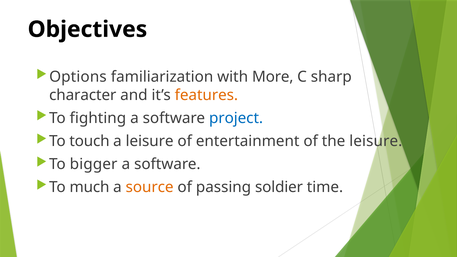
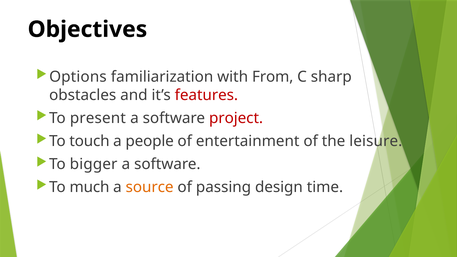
More: More -> From
character: character -> obstacles
features colour: orange -> red
fighting: fighting -> present
project colour: blue -> red
a leisure: leisure -> people
soldier: soldier -> design
